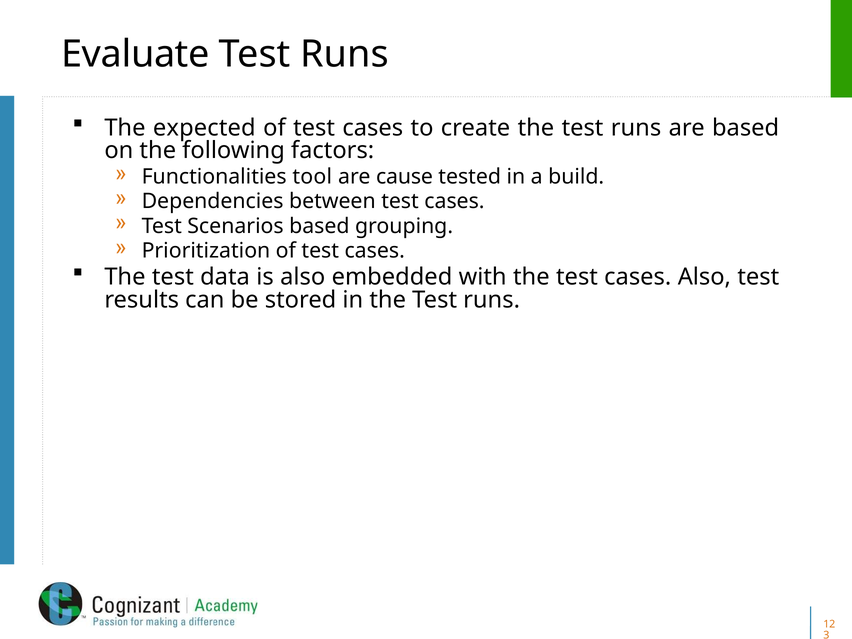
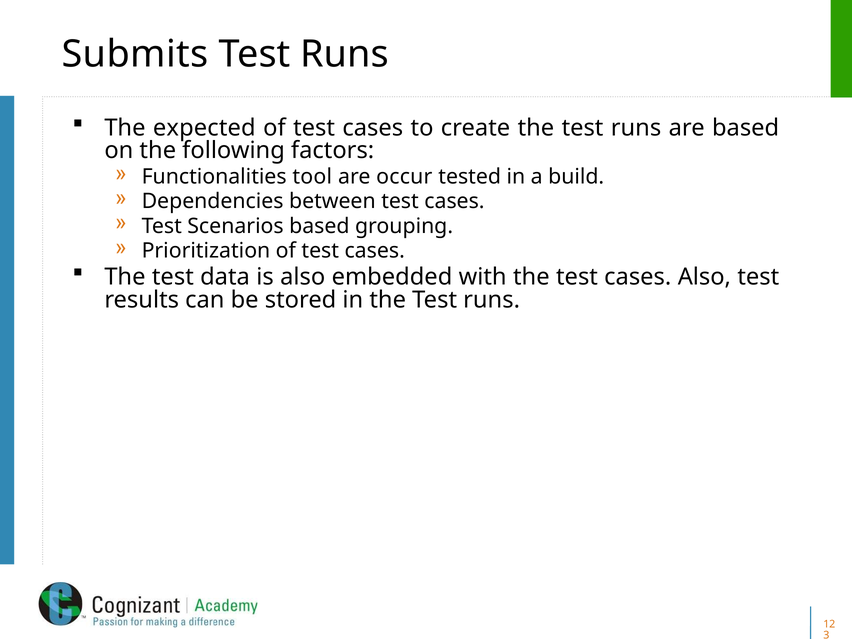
Evaluate: Evaluate -> Submits
cause: cause -> occur
